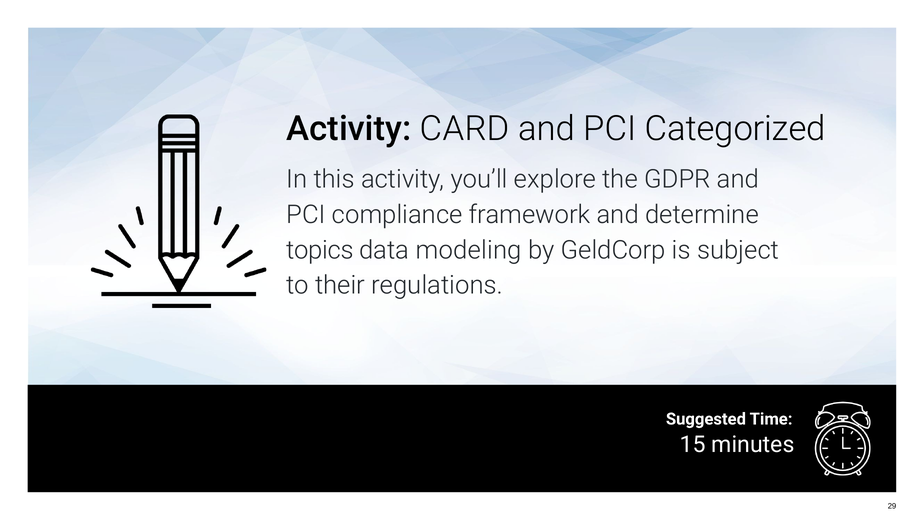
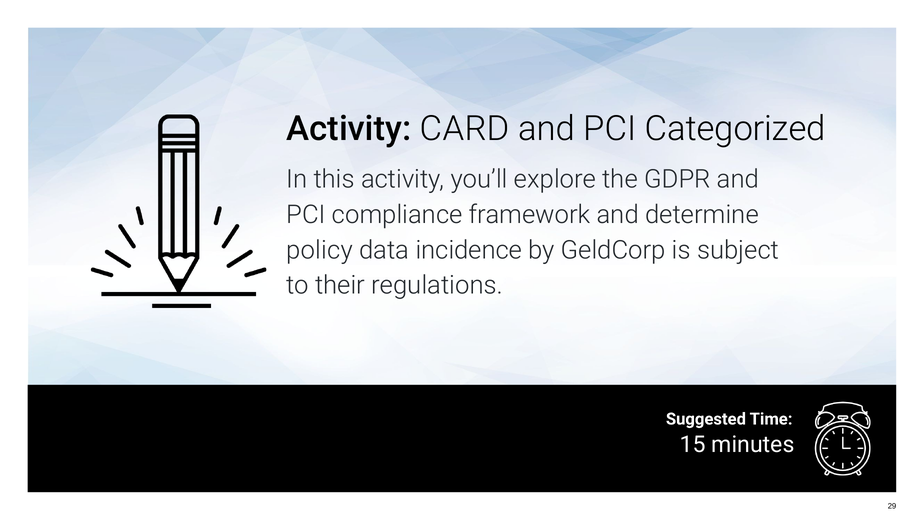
topics: topics -> policy
modeling: modeling -> incidence
